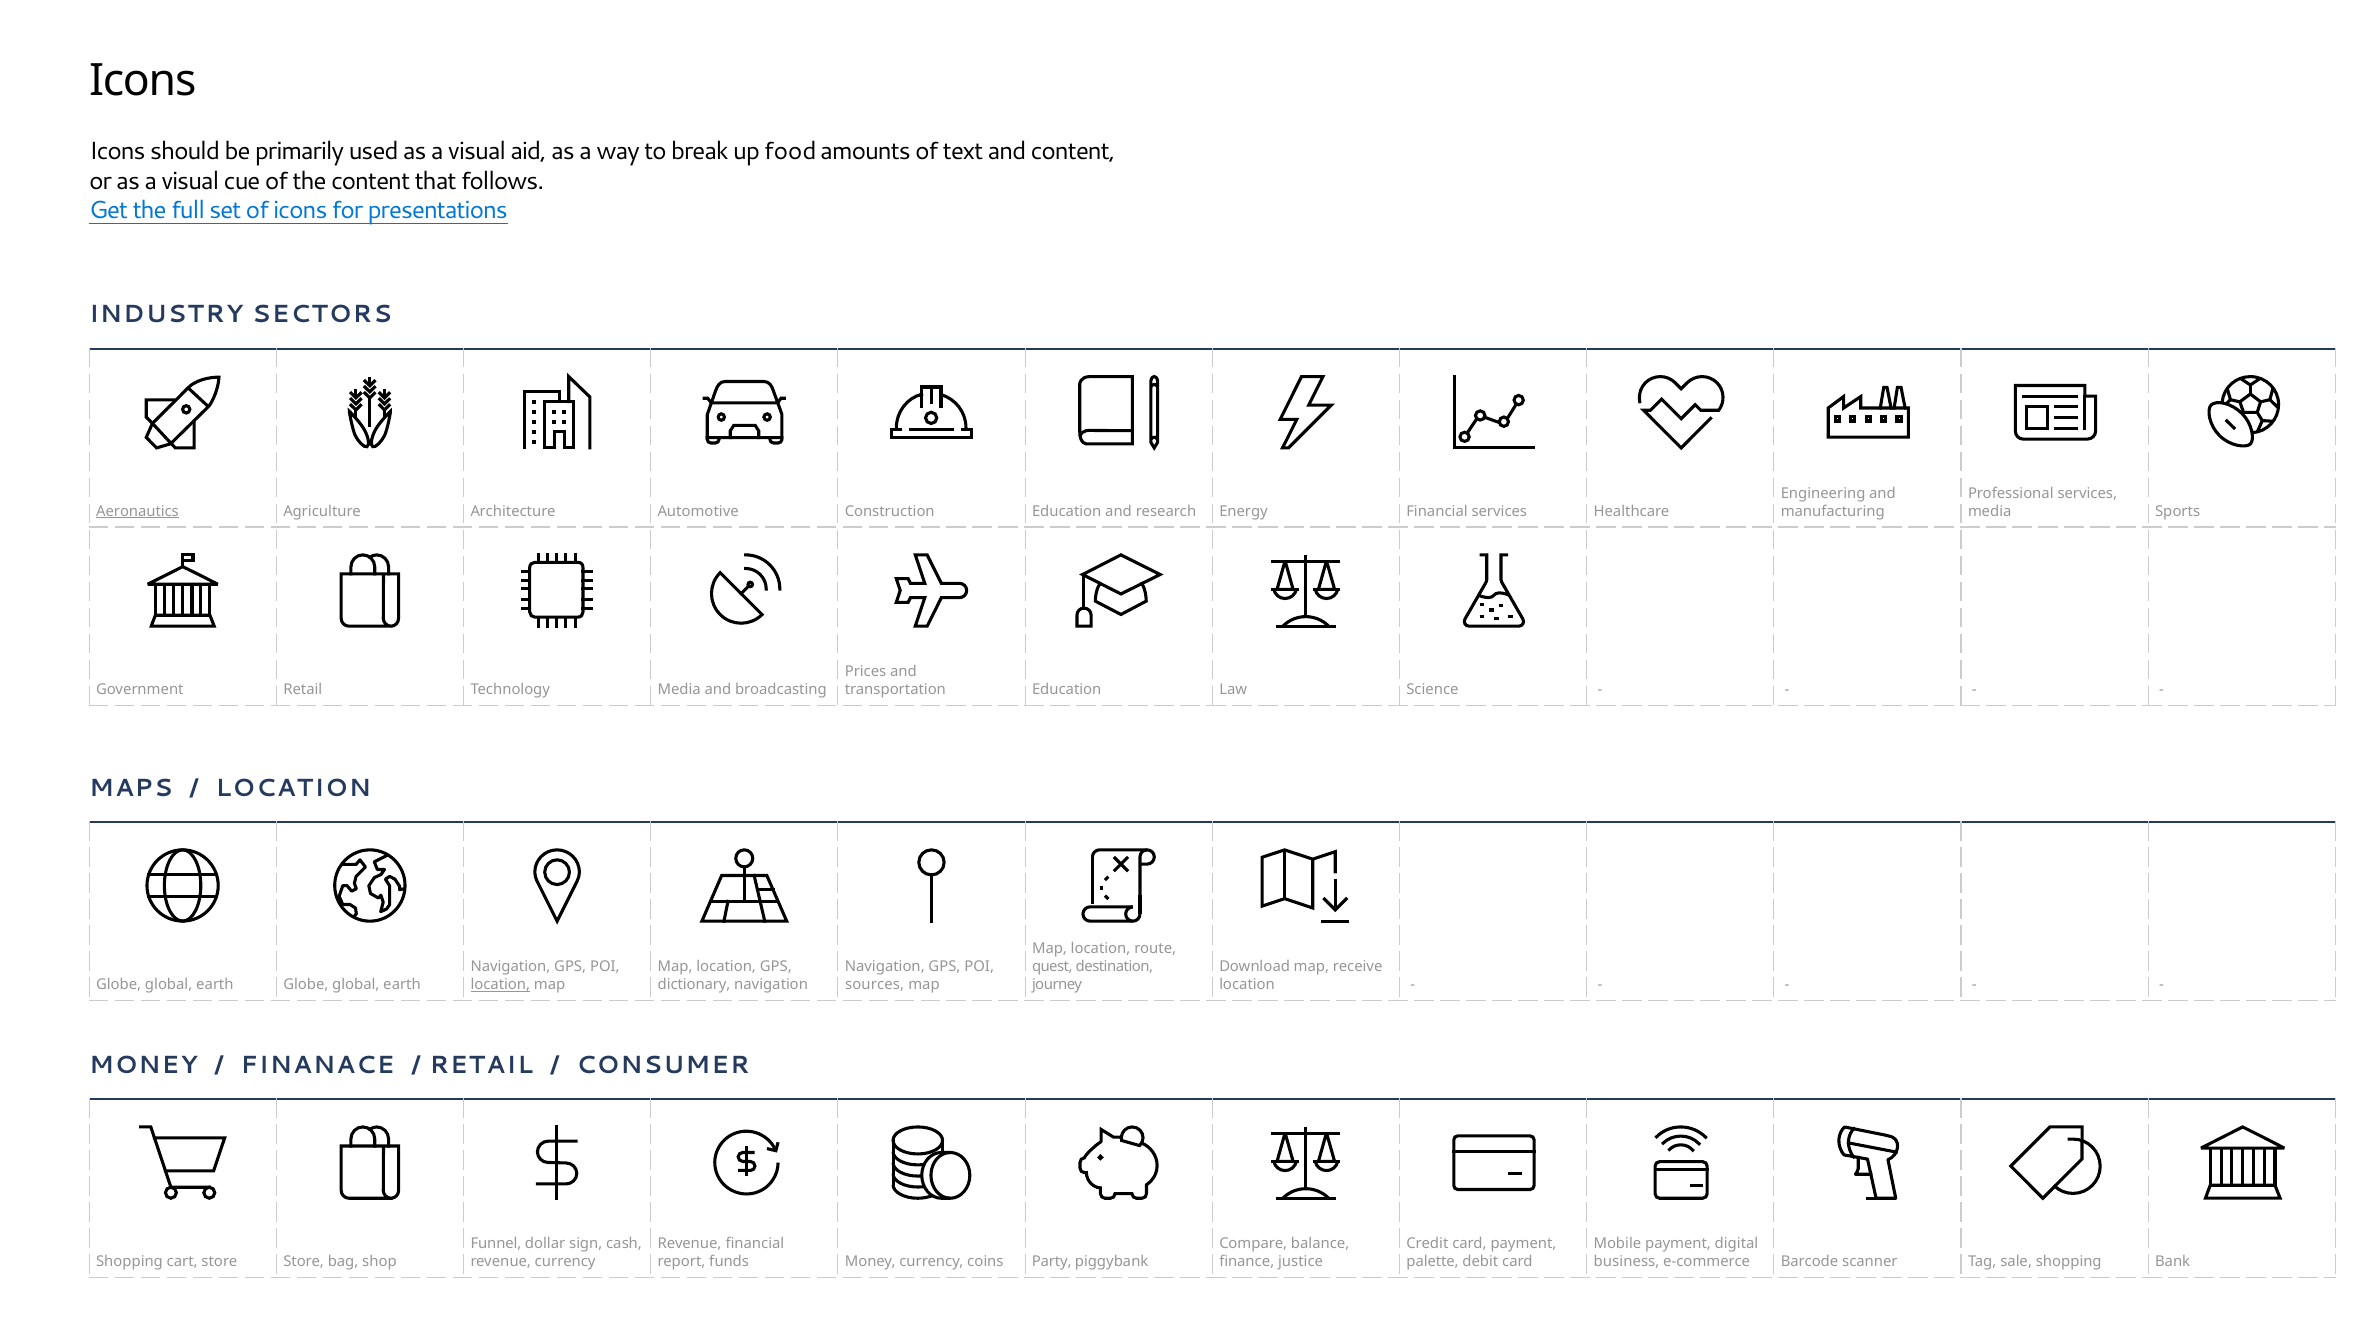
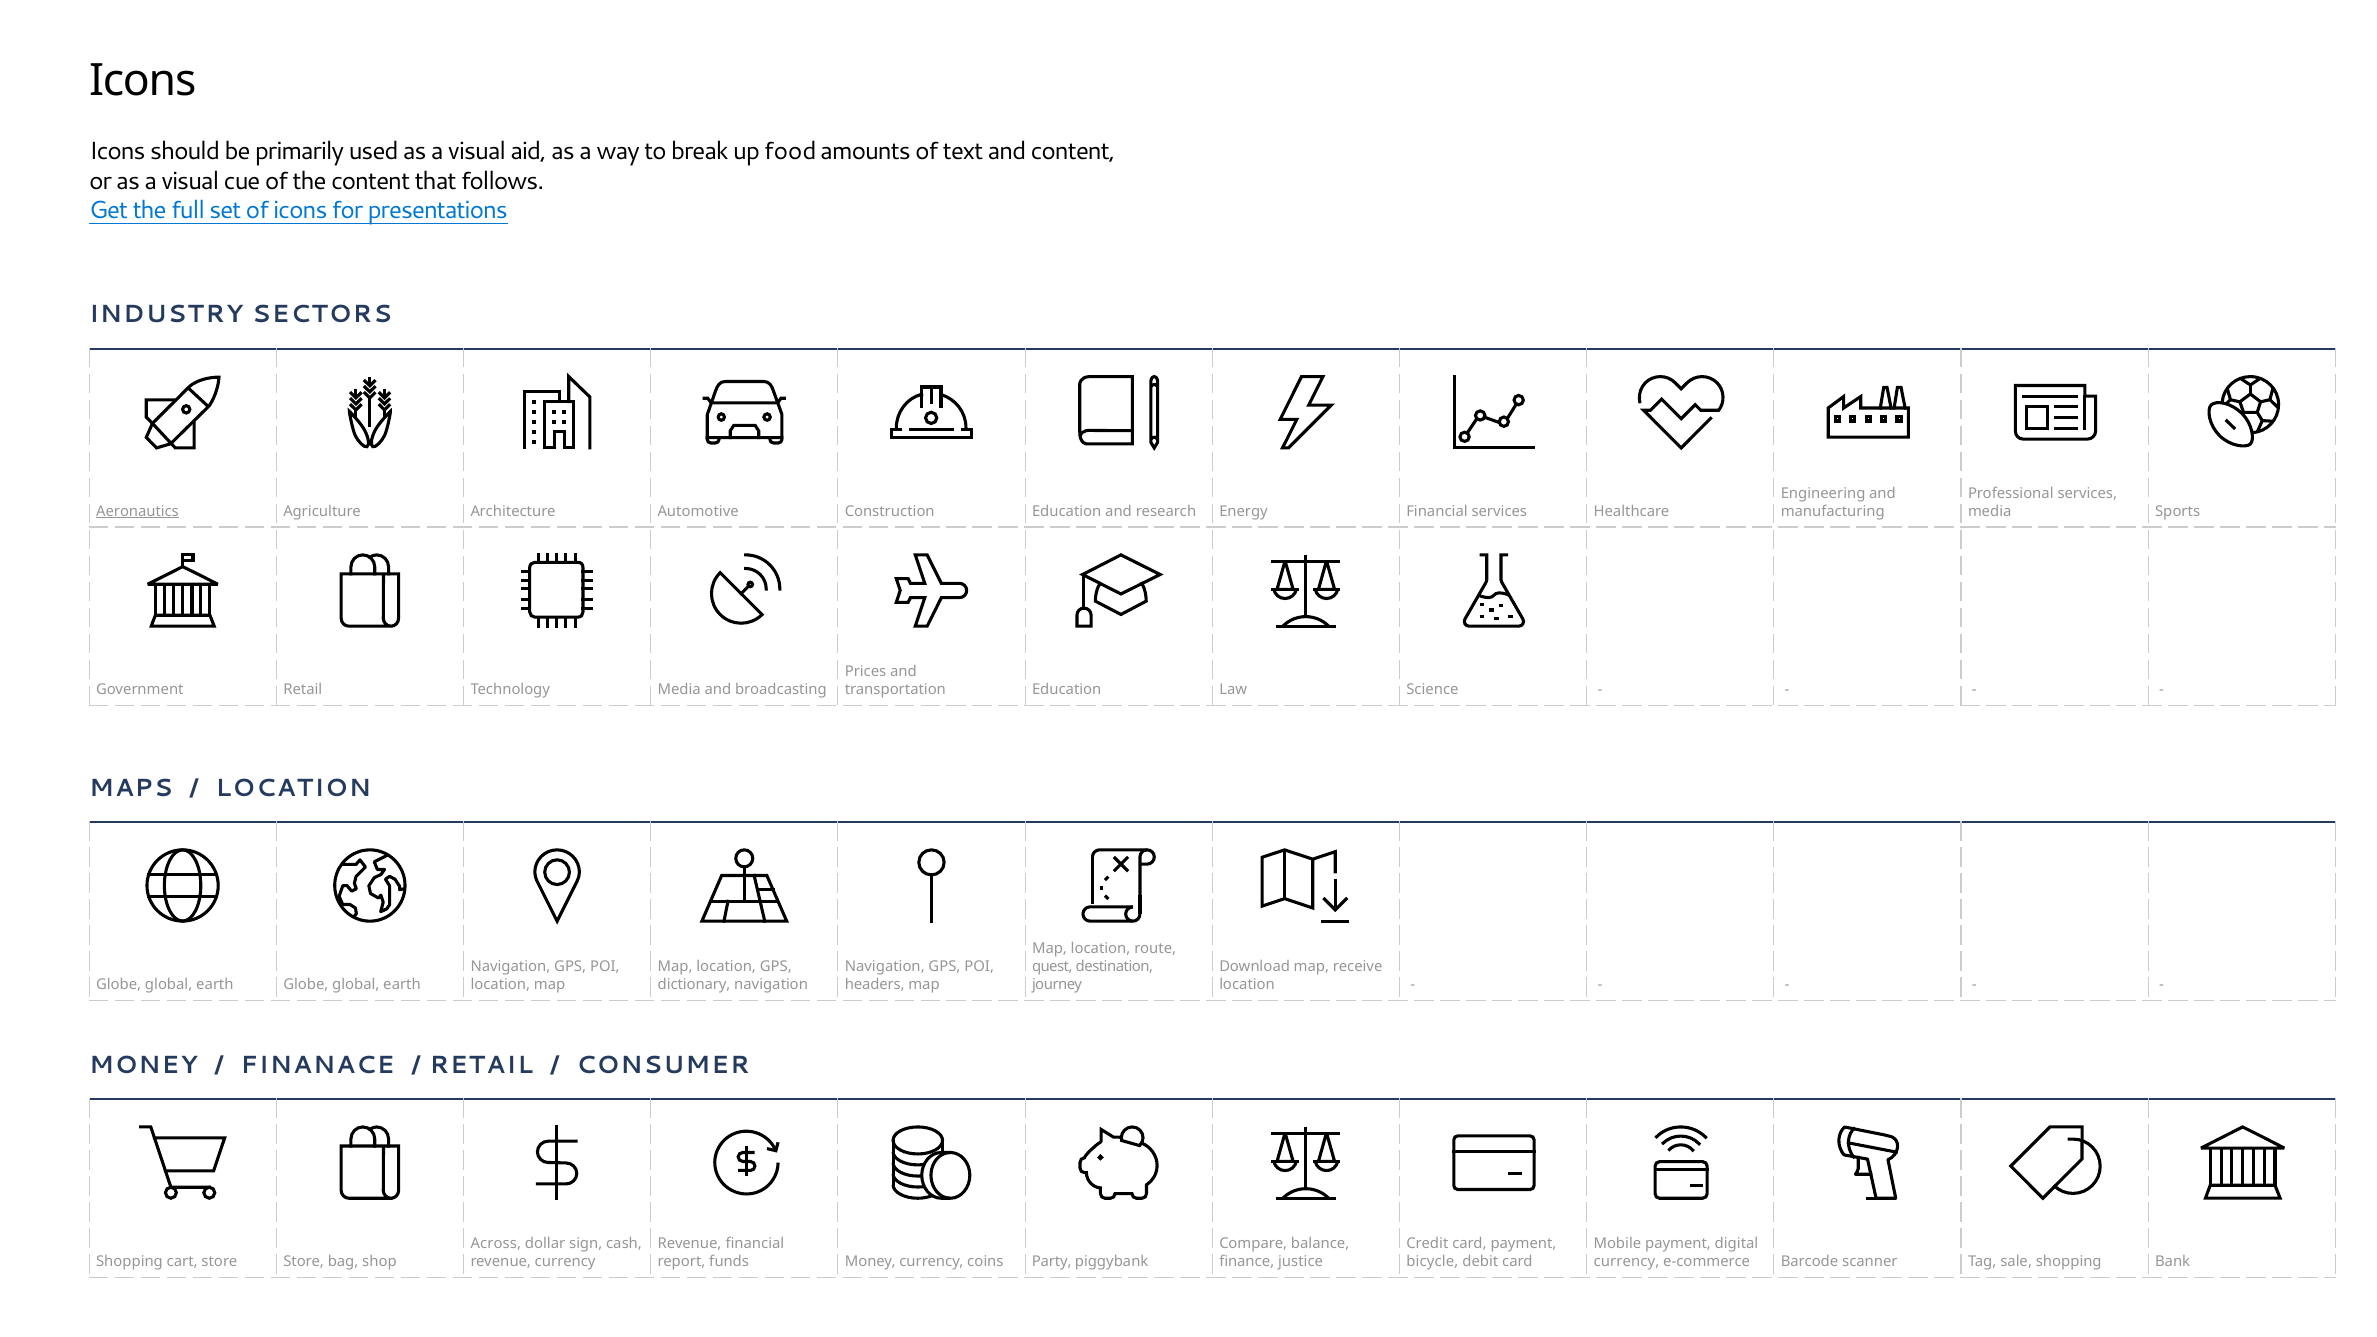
location at (500, 985) underline: present -> none
sources: sources -> headers
Funnel: Funnel -> Across
palette: palette -> bicycle
business at (1627, 1262): business -> currency
